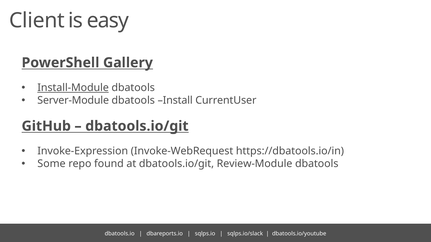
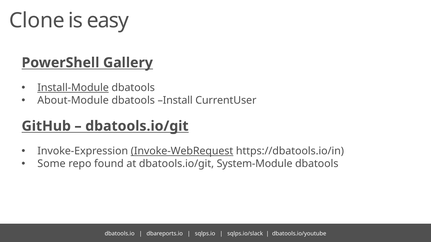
Client: Client -> Clone
Server-Module: Server-Module -> About-Module
Invoke-WebRequest underline: none -> present
Review-Module: Review-Module -> System-Module
